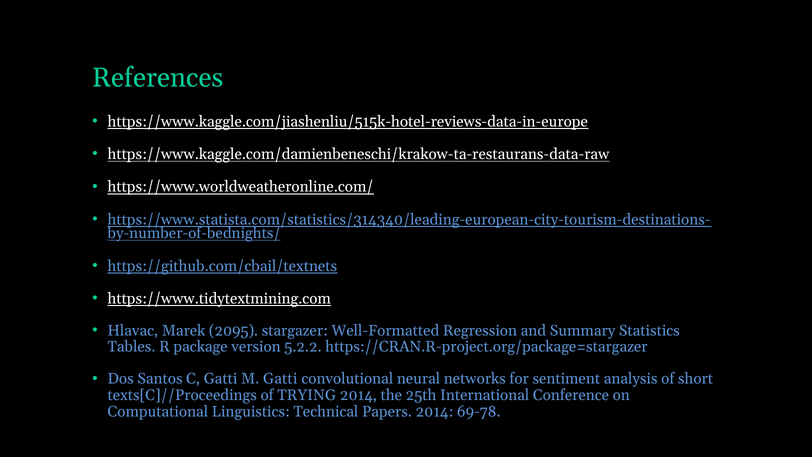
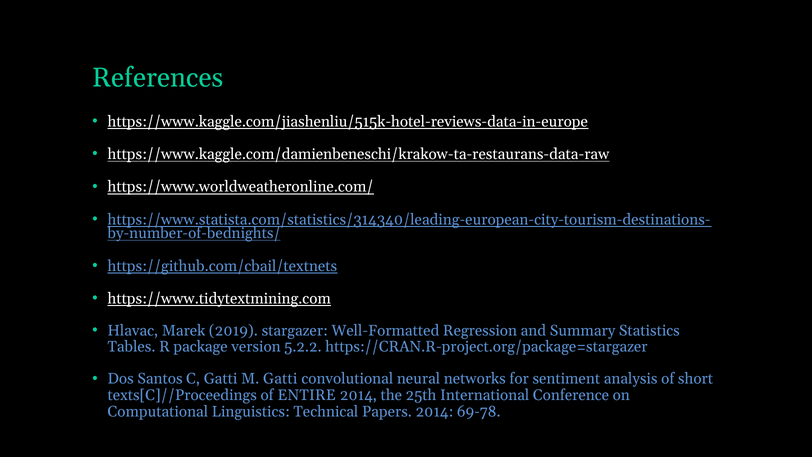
2095: 2095 -> 2019
TRYING: TRYING -> ENTIRE
